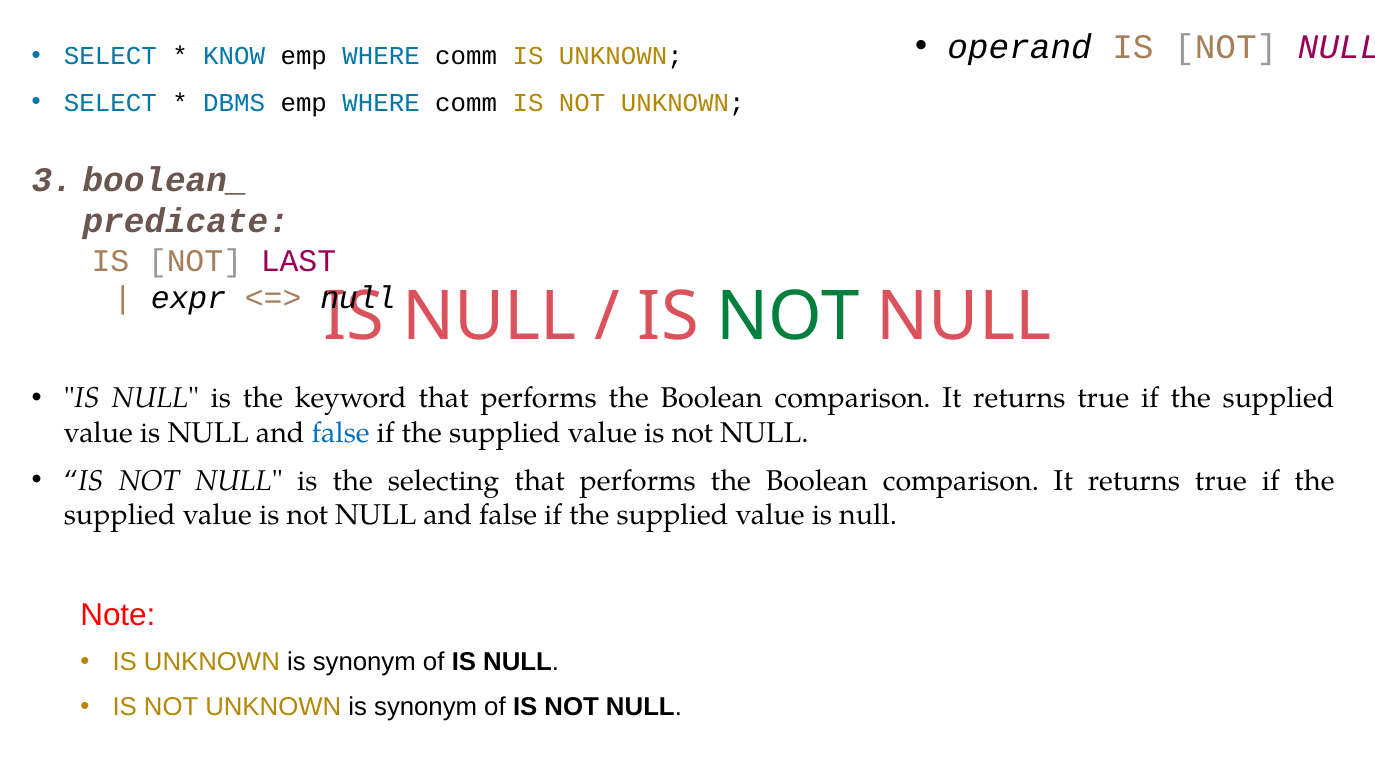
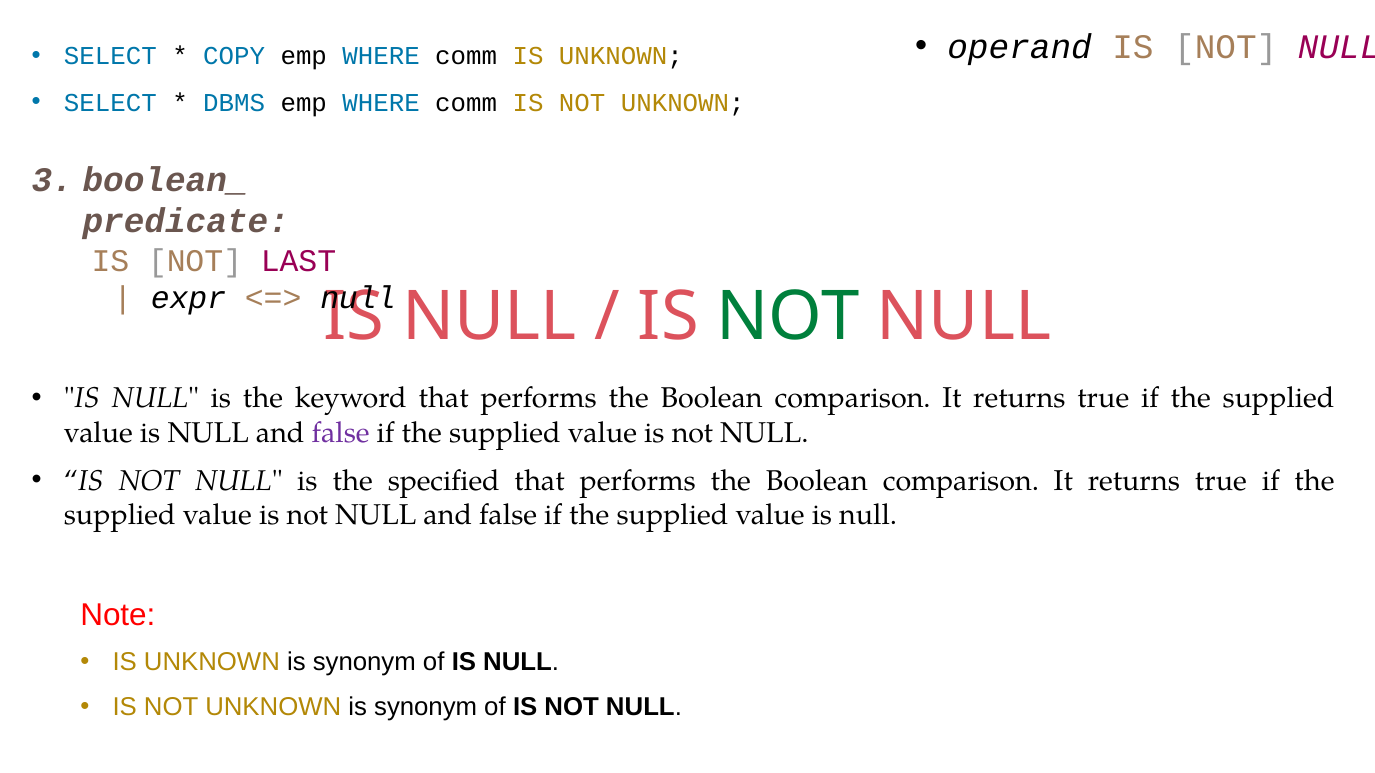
KNOW: KNOW -> COPY
false at (341, 433) colour: blue -> purple
selecting: selecting -> specified
